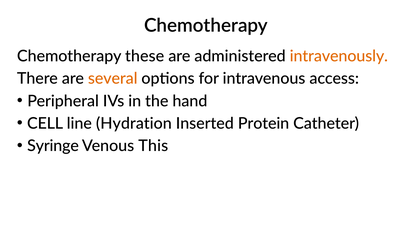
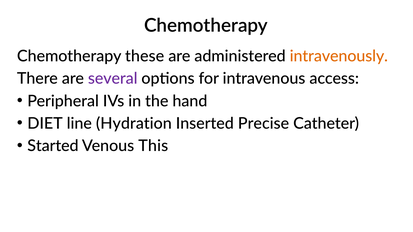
several colour: orange -> purple
CELL: CELL -> DIET
Protein: Protein -> Precise
Syringe: Syringe -> Started
